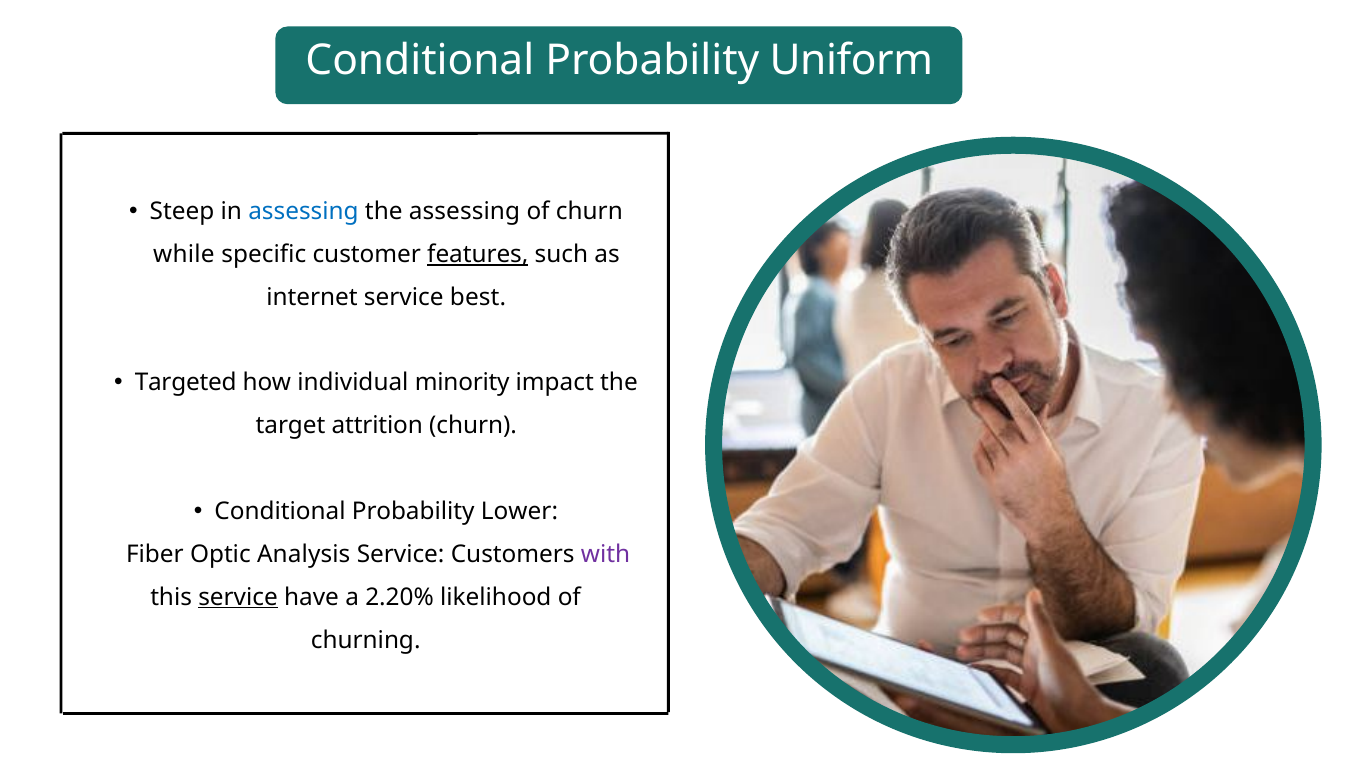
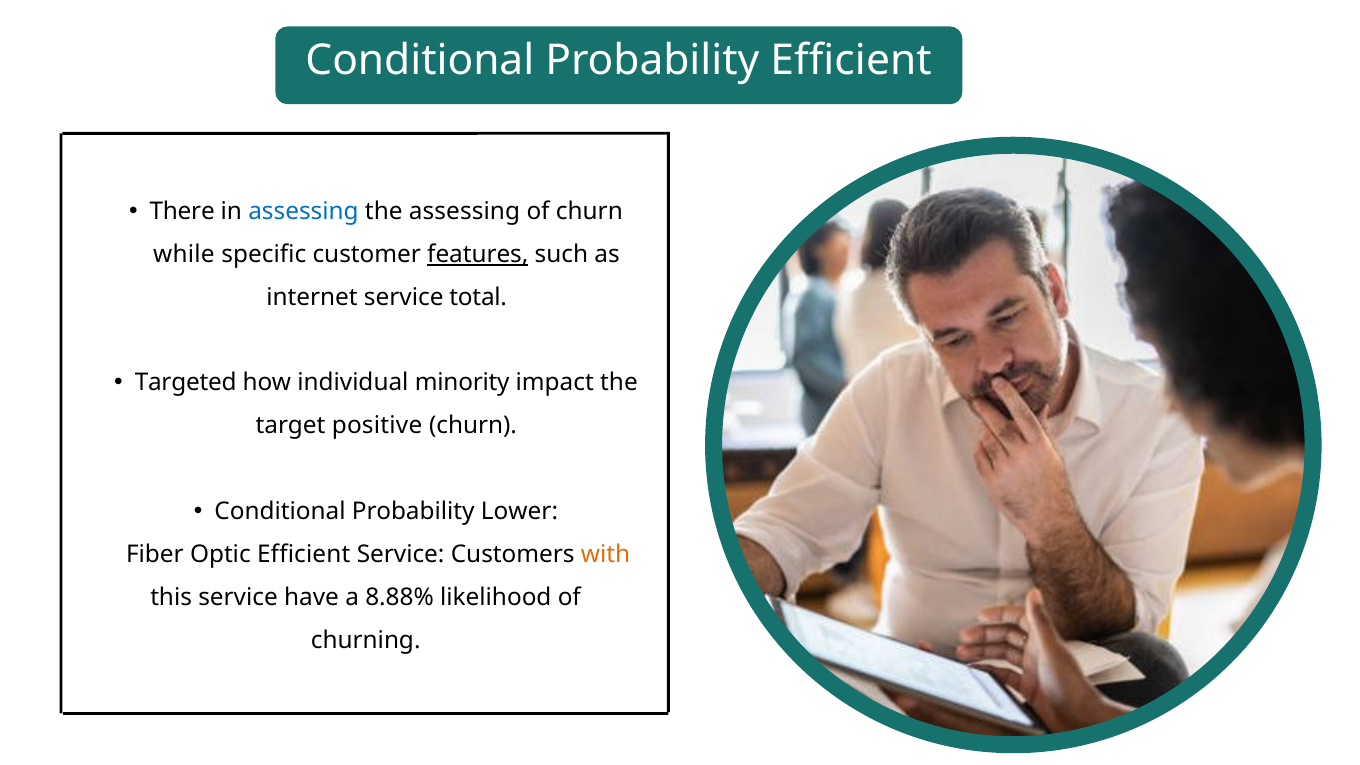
Probability Uniform: Uniform -> Efficient
Steep: Steep -> There
best: best -> total
attrition: attrition -> positive
Optic Analysis: Analysis -> Efficient
with colour: purple -> orange
service at (238, 597) underline: present -> none
2.20%: 2.20% -> 8.88%
